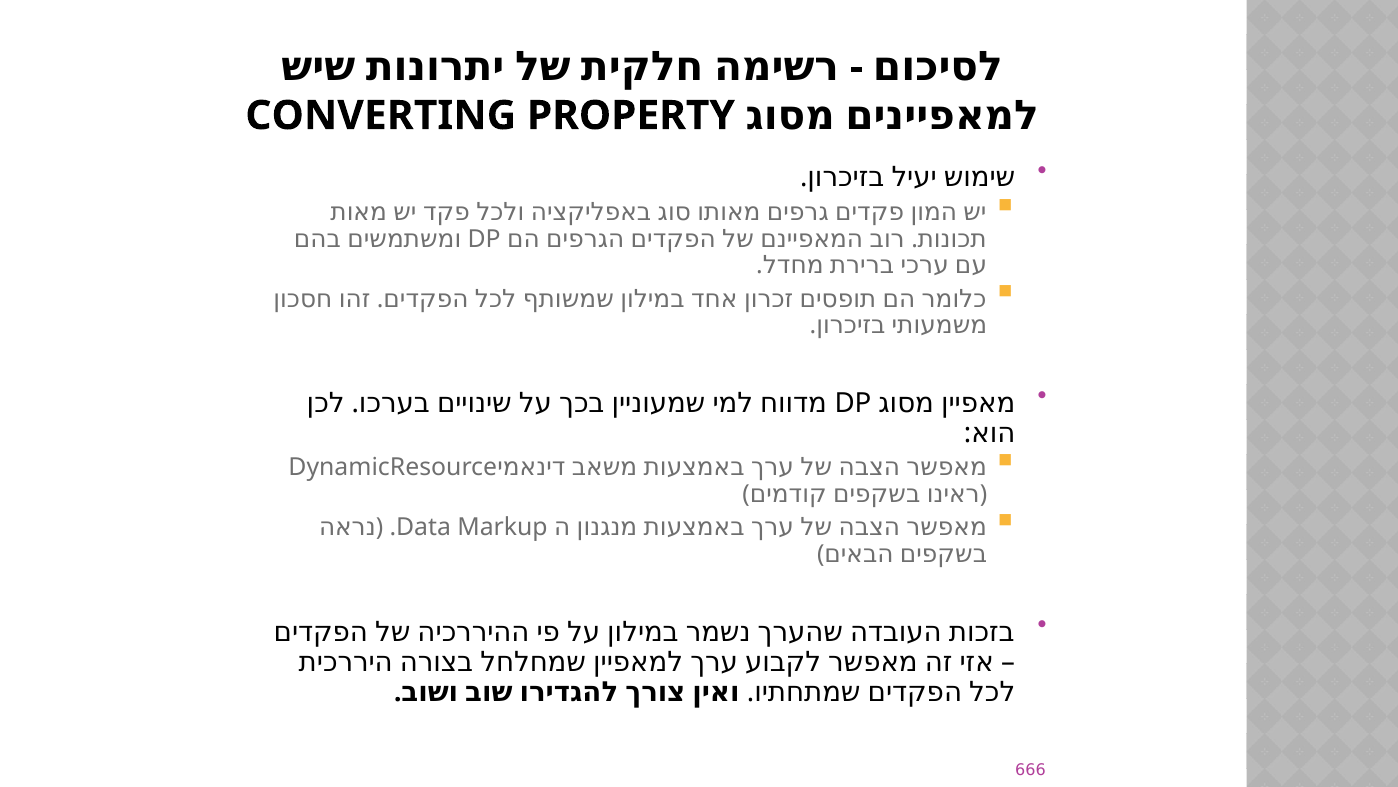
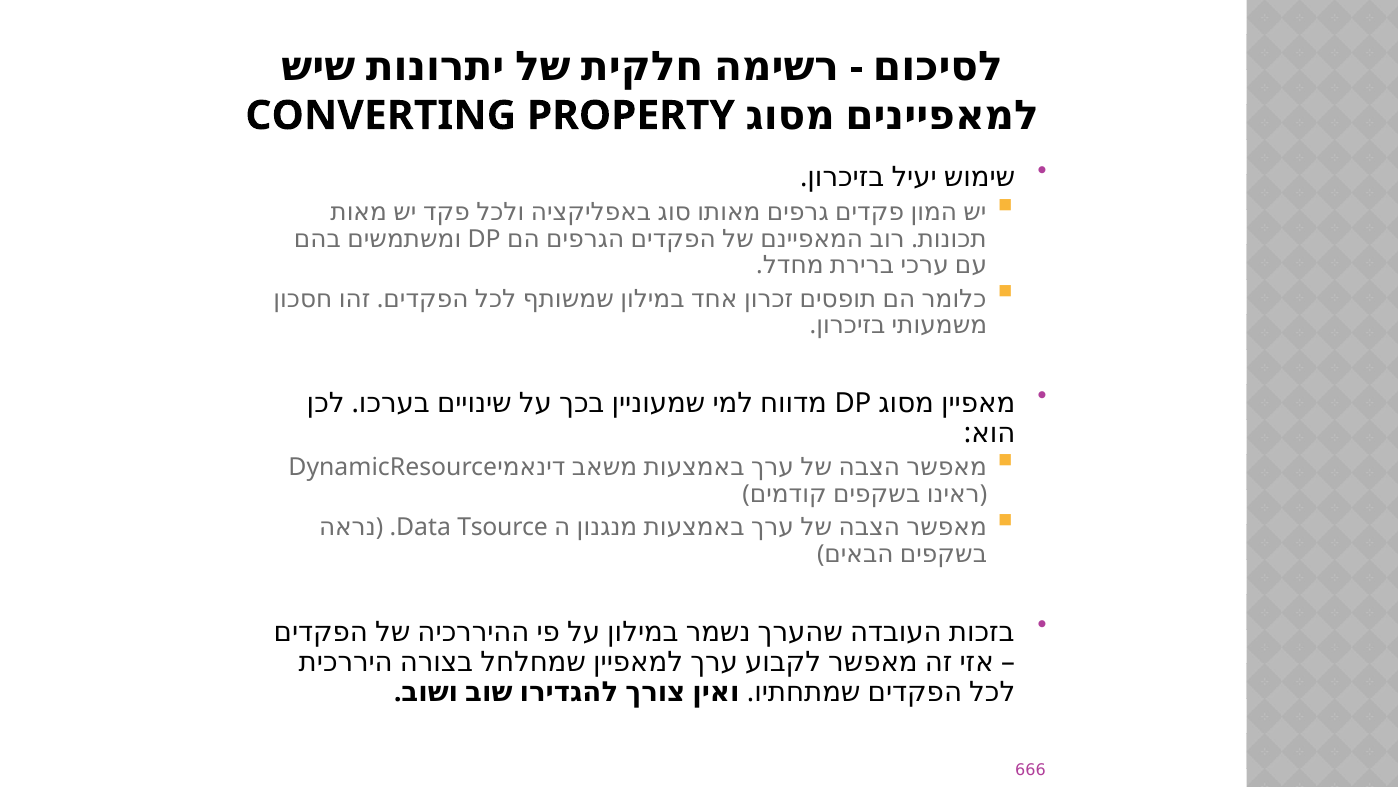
Markup: Markup -> Tsource
